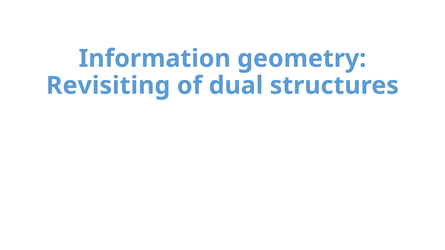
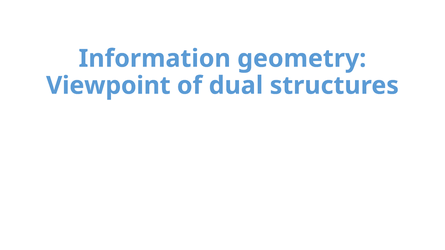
Revisiting: Revisiting -> Viewpoint
